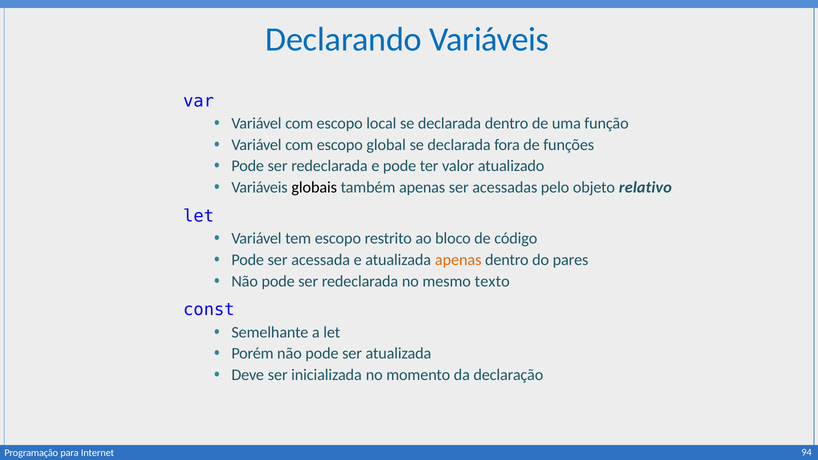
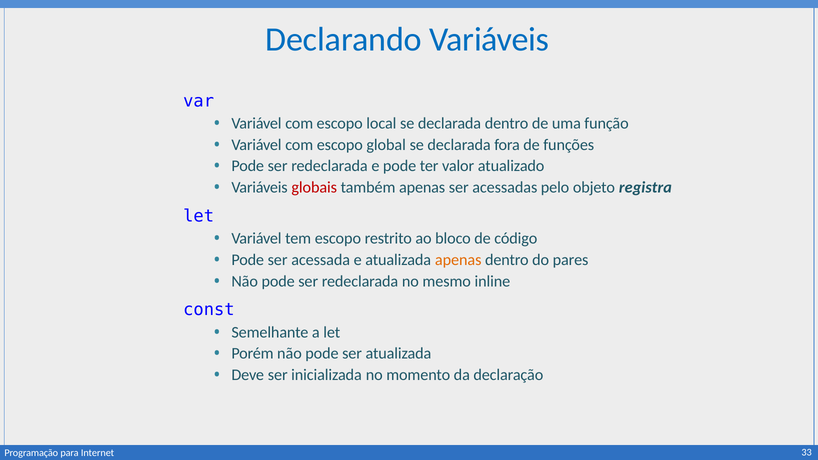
globais colour: black -> red
relativo: relativo -> registra
texto: texto -> inline
94: 94 -> 33
